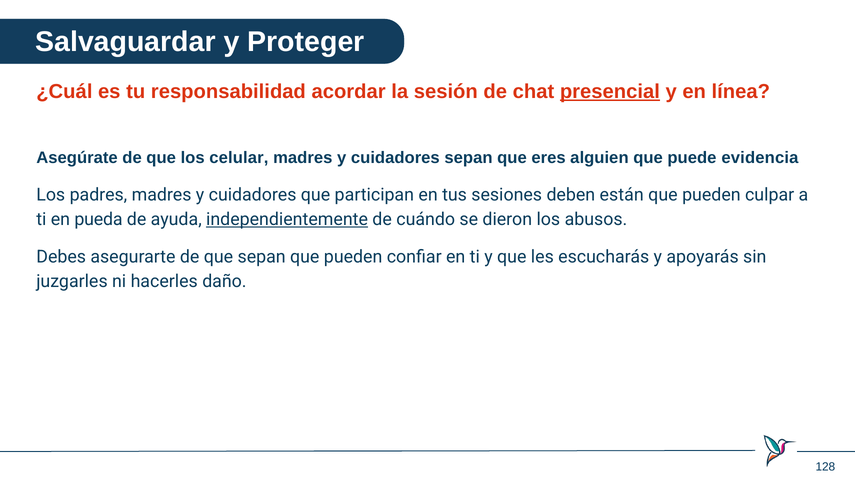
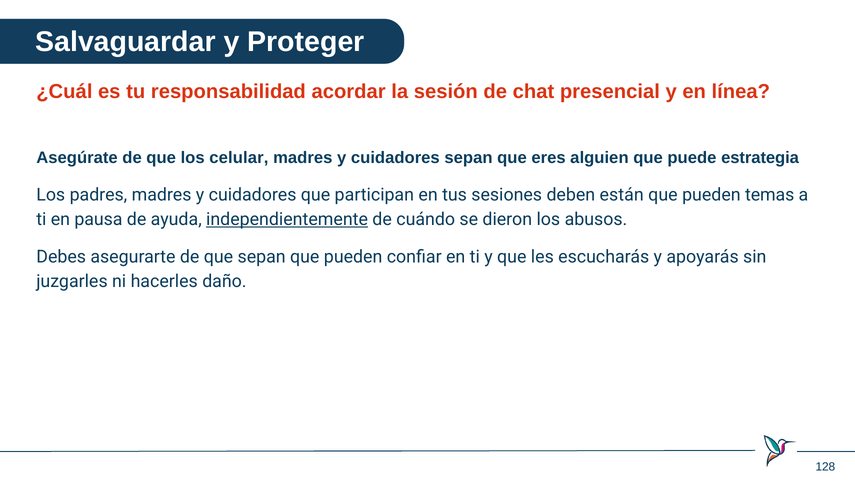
presencial underline: present -> none
evidencia: evidencia -> estrategia
culpar: culpar -> temas
pueda: pueda -> pausa
